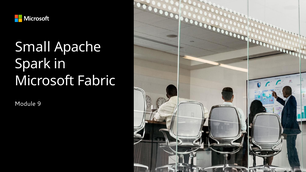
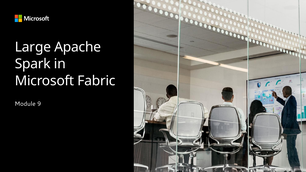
Small: Small -> Large
